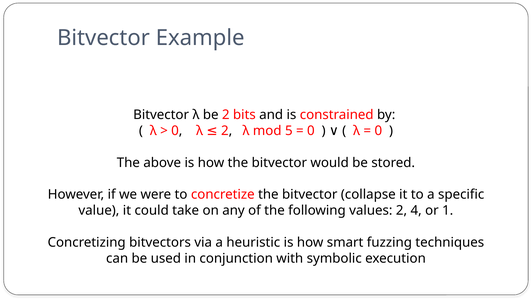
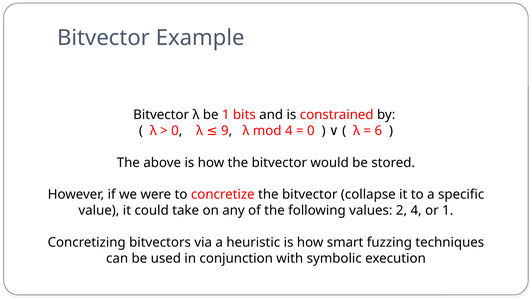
be 2: 2 -> 1
mod 5: 5 -> 4
0 at (378, 131): 0 -> 6
λ 2: 2 -> 9
